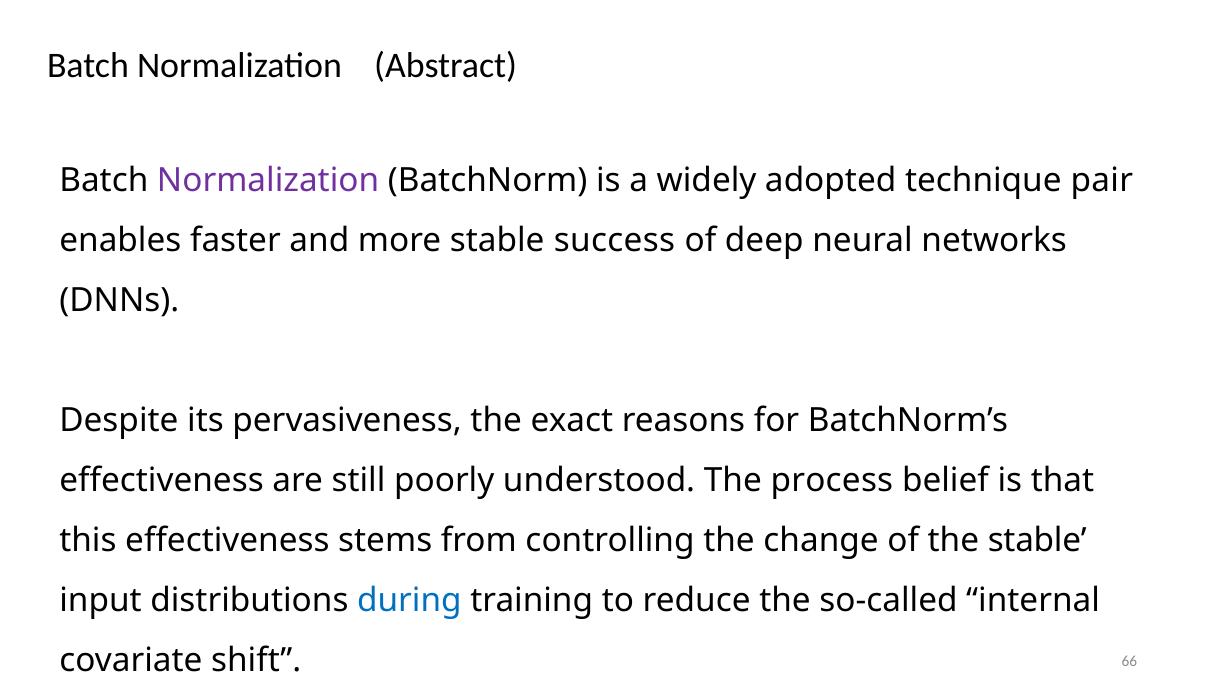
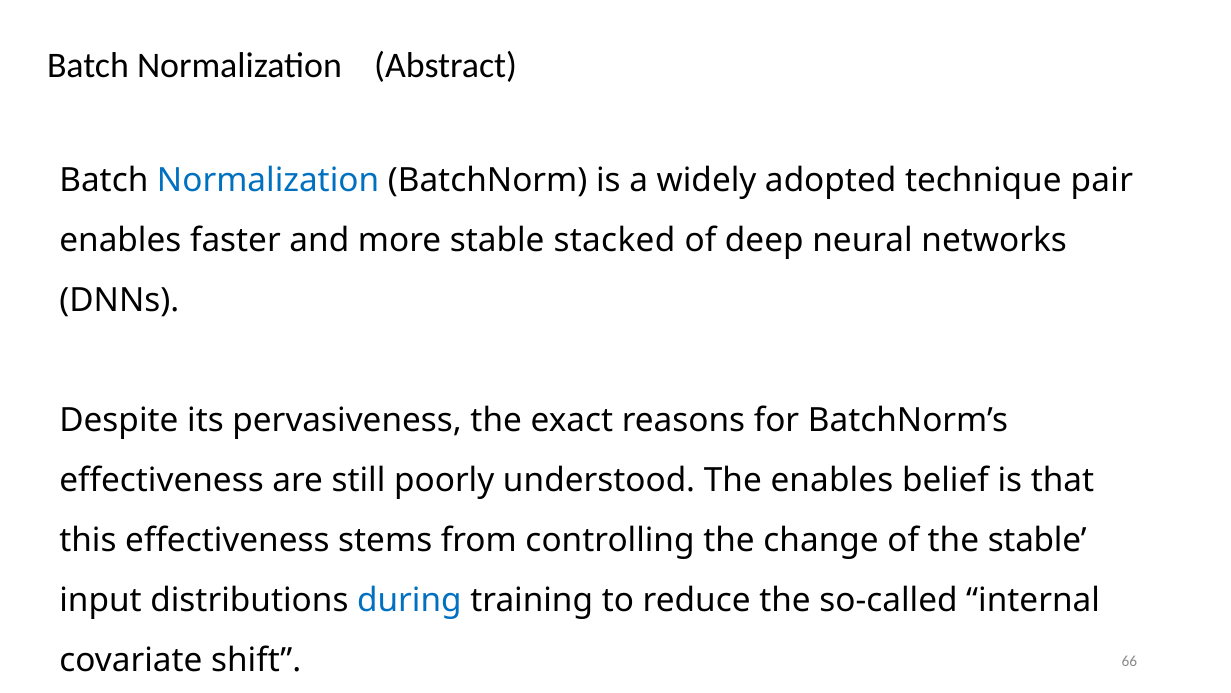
Normalization at (268, 180) colour: purple -> blue
success: success -> stacked
The process: process -> enables
